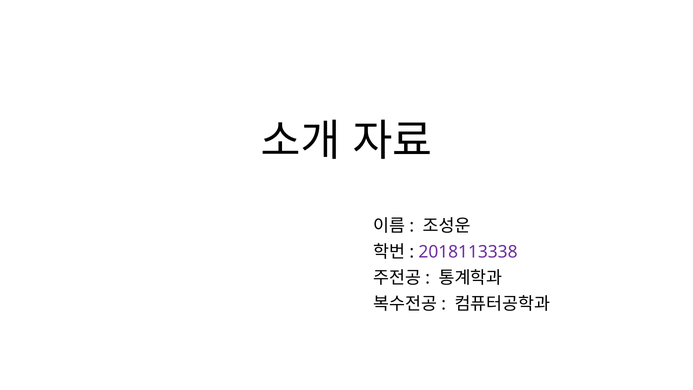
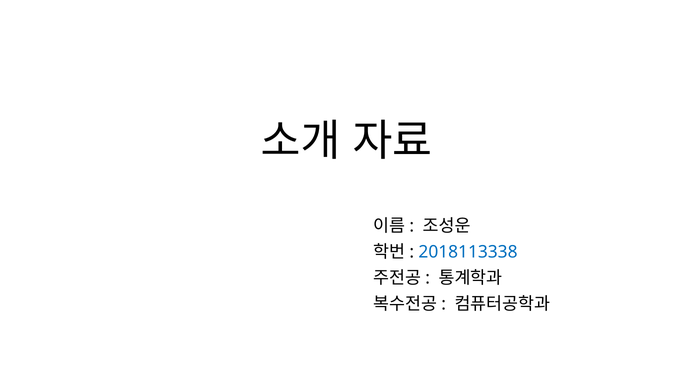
2018113338 colour: purple -> blue
